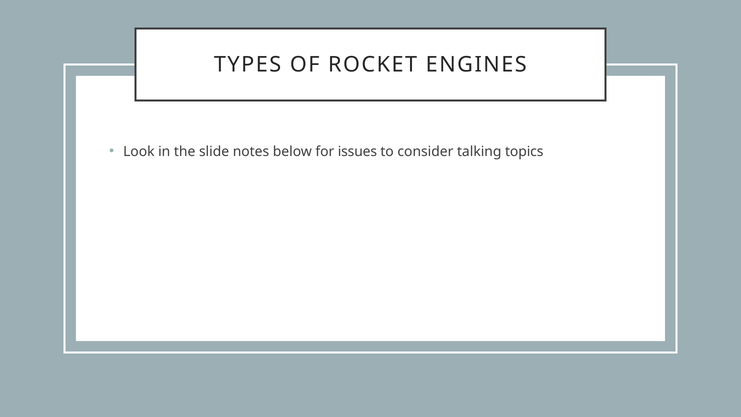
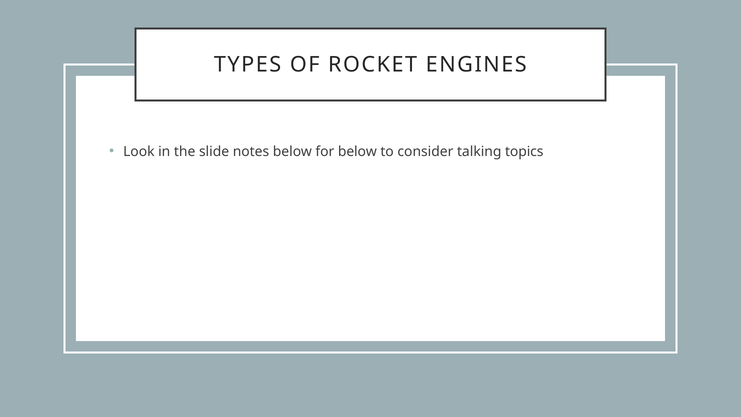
for issues: issues -> below
